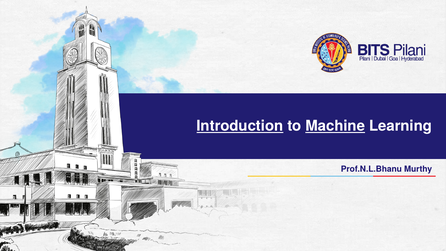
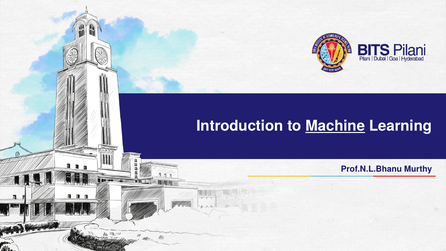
Introduction underline: present -> none
